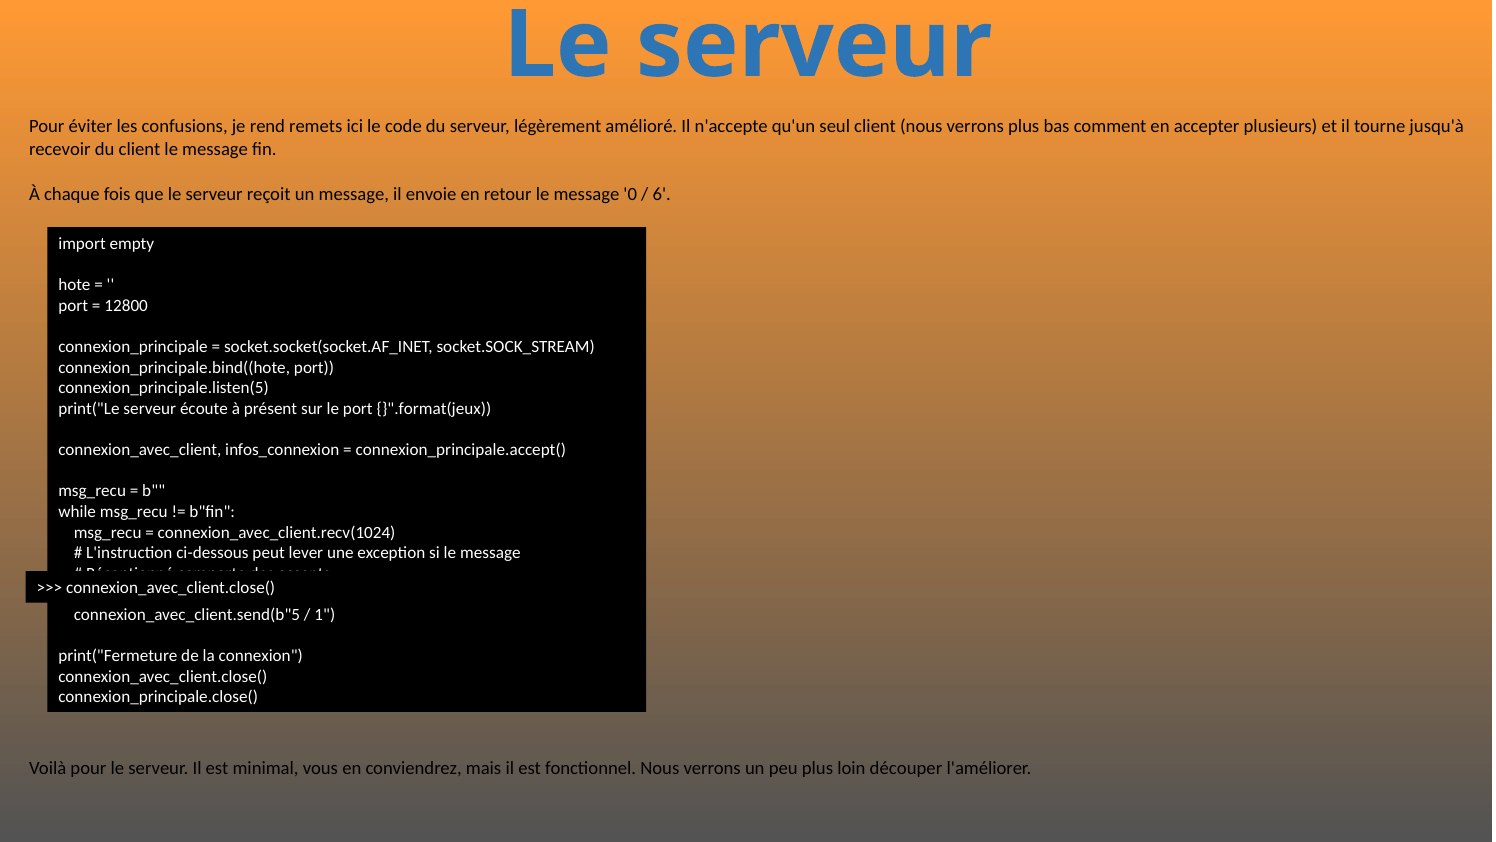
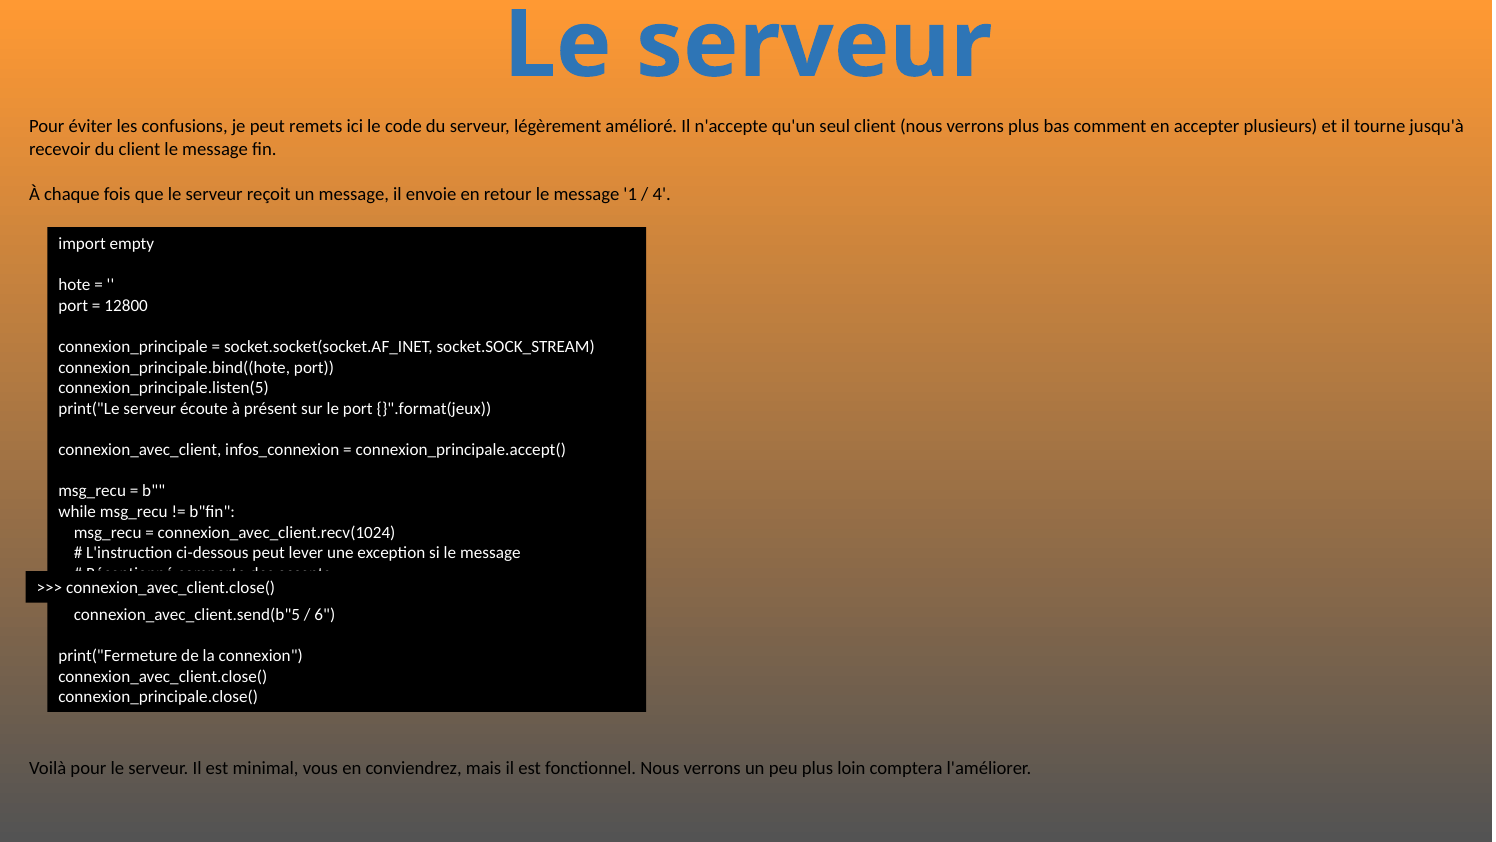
je rend: rend -> peut
0: 0 -> 1
6: 6 -> 4
1: 1 -> 6
découper: découper -> comptera
